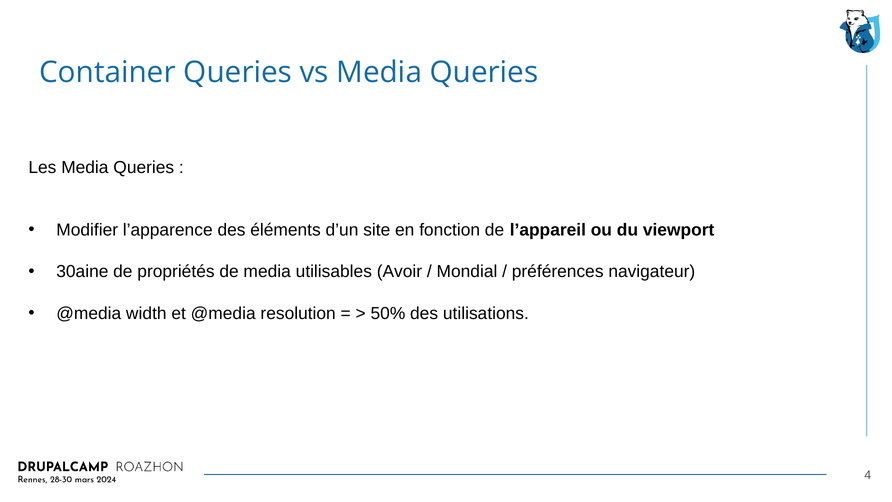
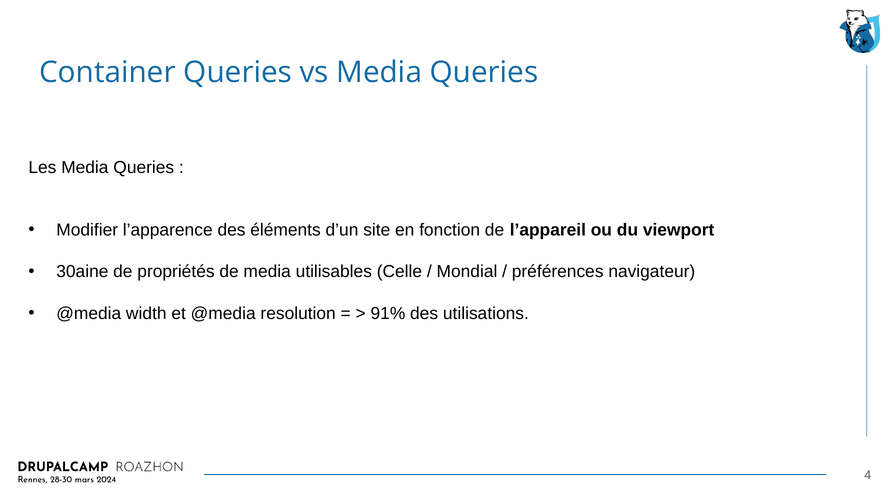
Avoir: Avoir -> Celle
50%: 50% -> 91%
